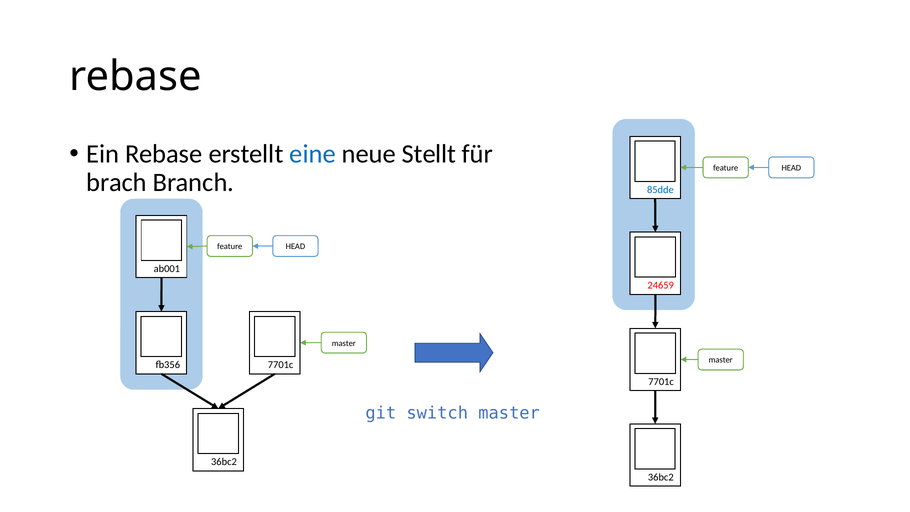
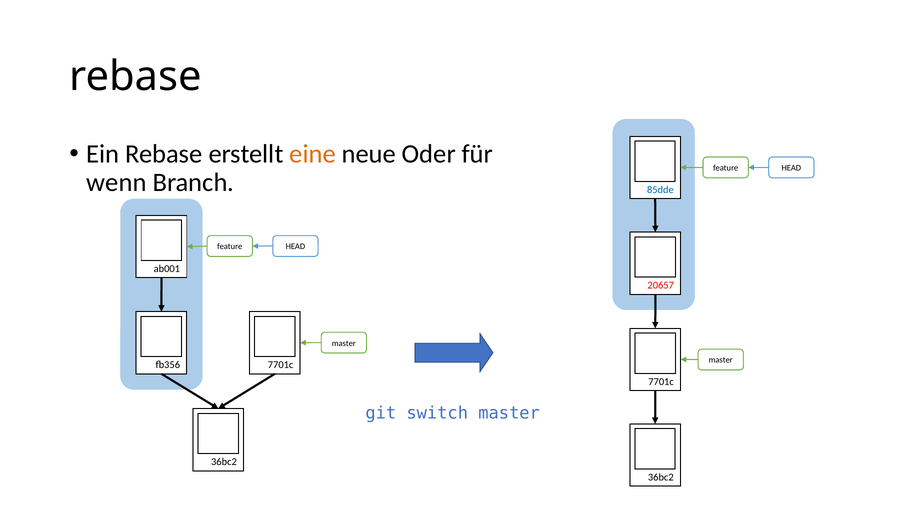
eine colour: blue -> orange
Stellt: Stellt -> Oder
brach: brach -> wenn
24659: 24659 -> 20657
